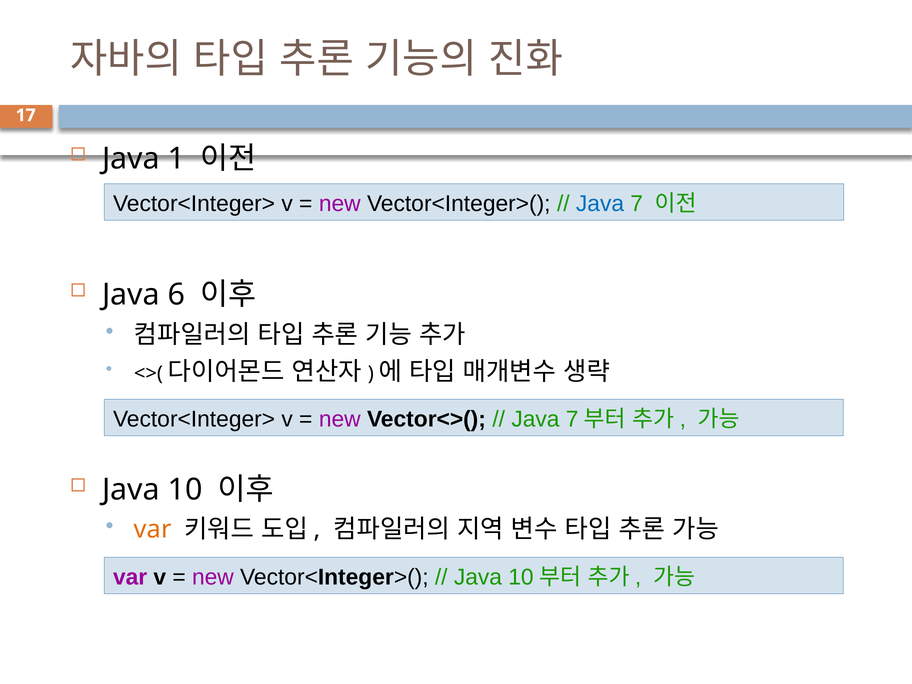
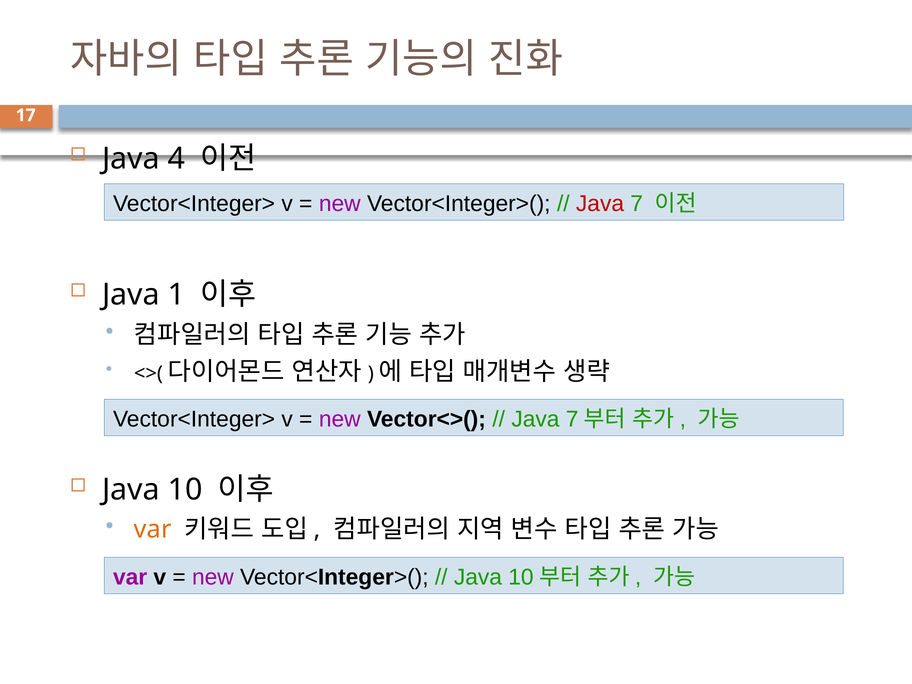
1: 1 -> 4
Java at (600, 204) colour: blue -> red
6: 6 -> 1
